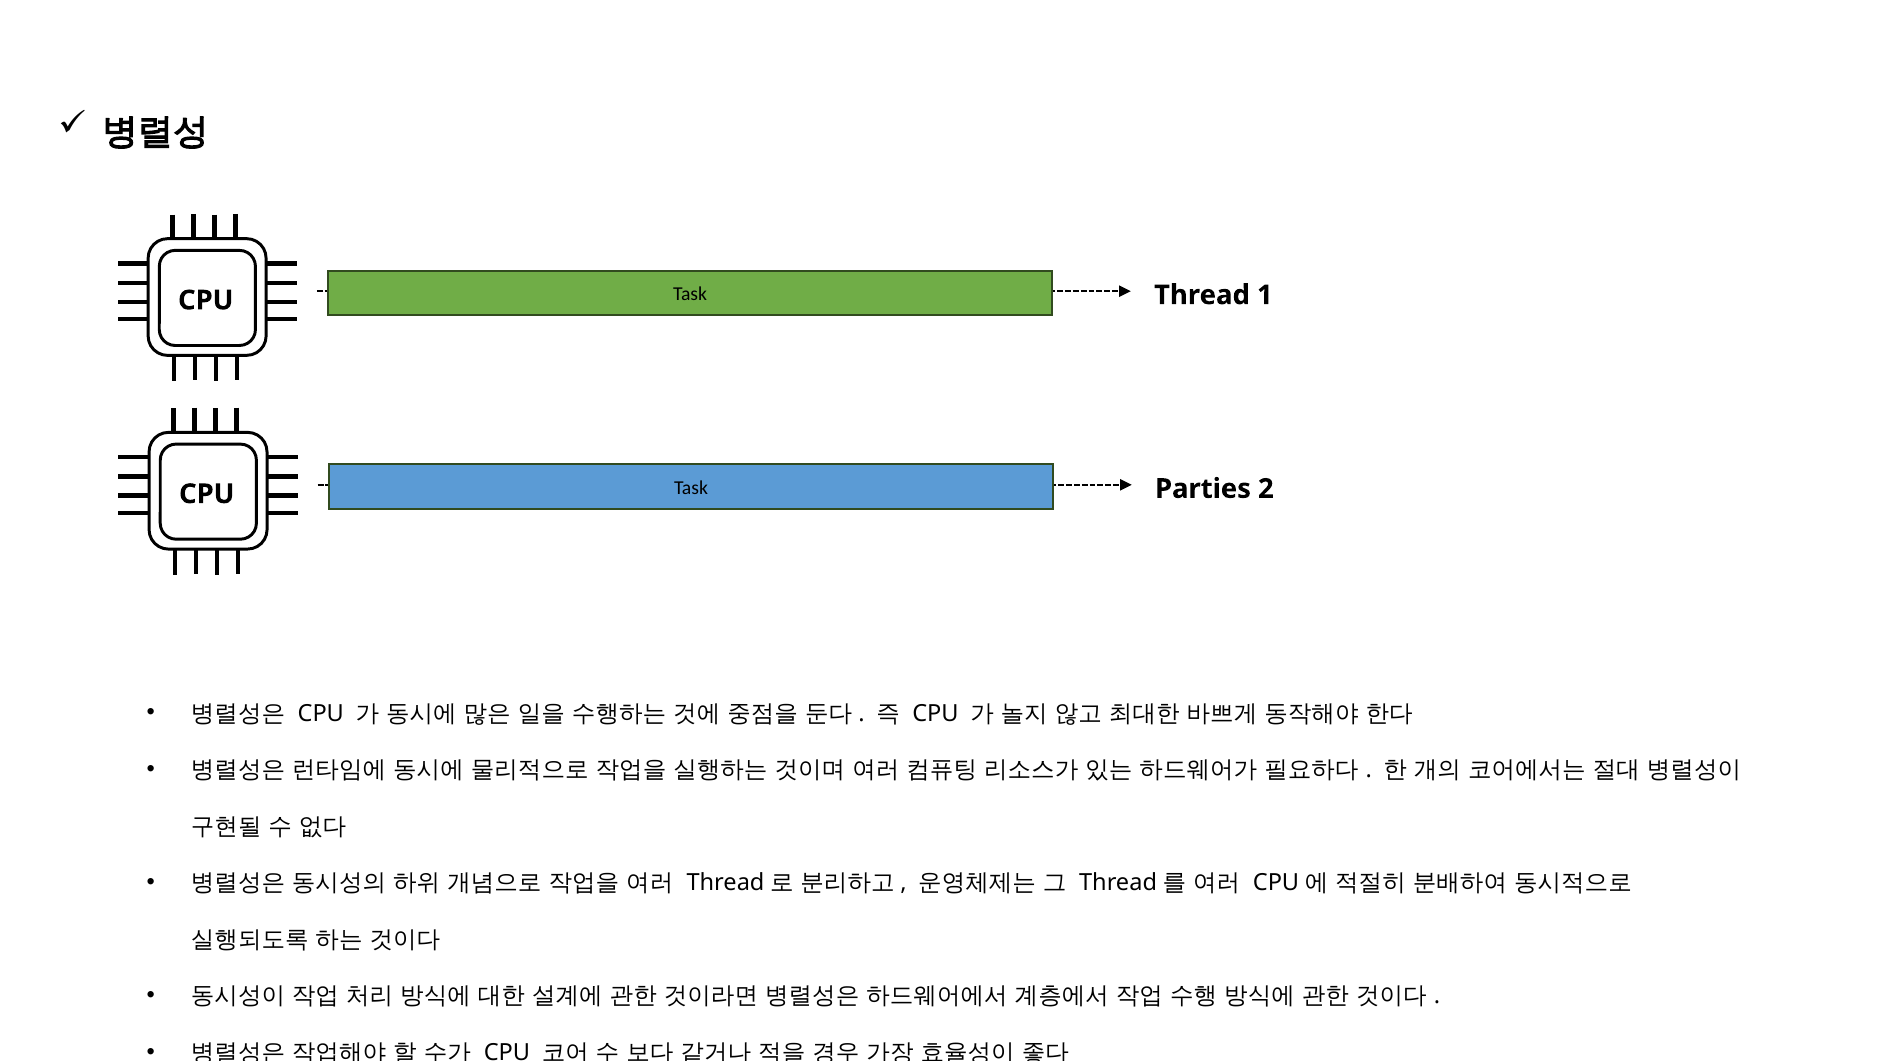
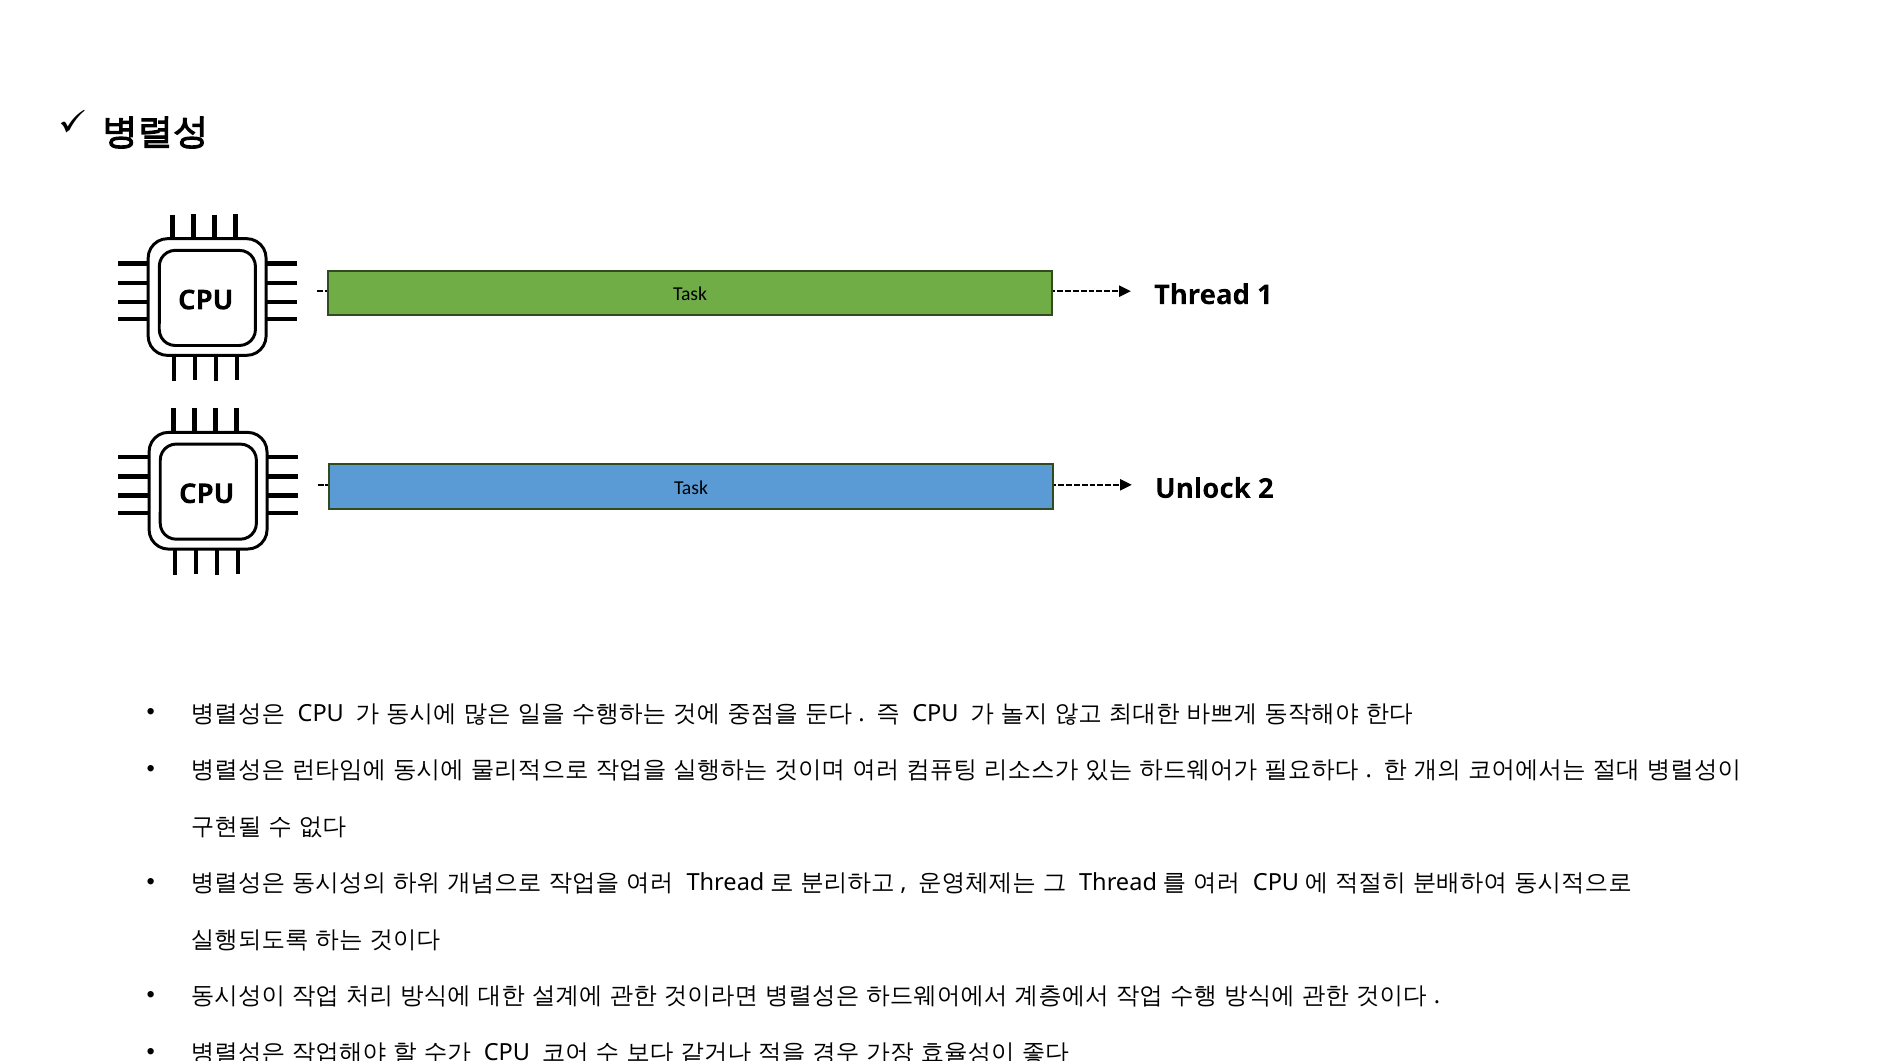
Parties: Parties -> Unlock
